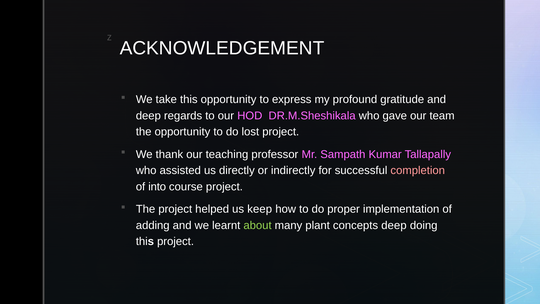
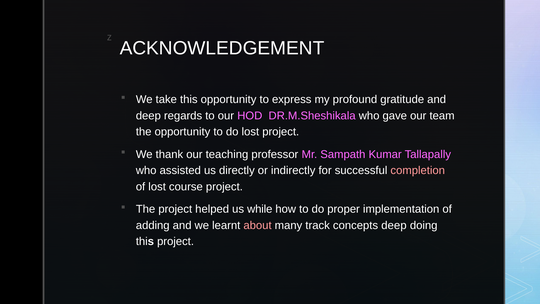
of into: into -> lost
keep: keep -> while
about colour: light green -> pink
plant: plant -> track
